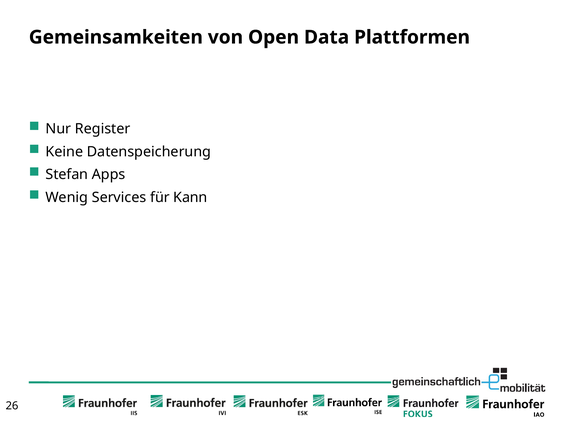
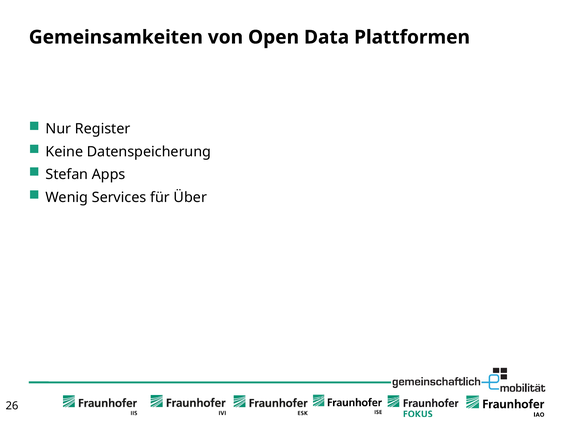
Kann: Kann -> Über
